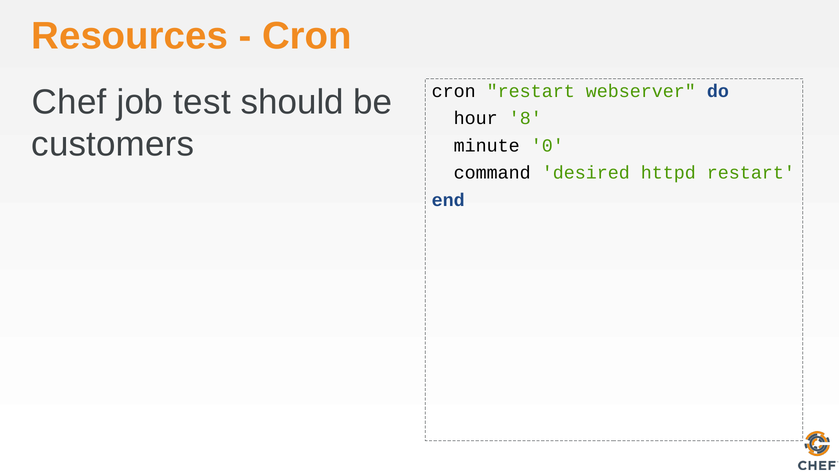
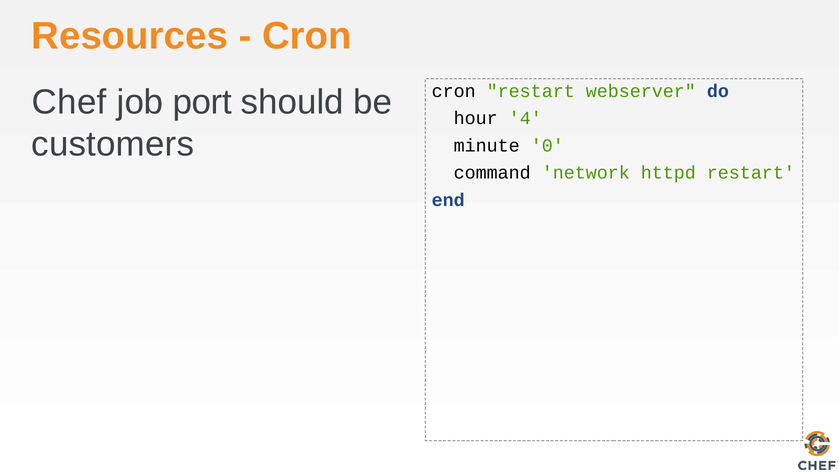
test: test -> port
8: 8 -> 4
desired: desired -> network
